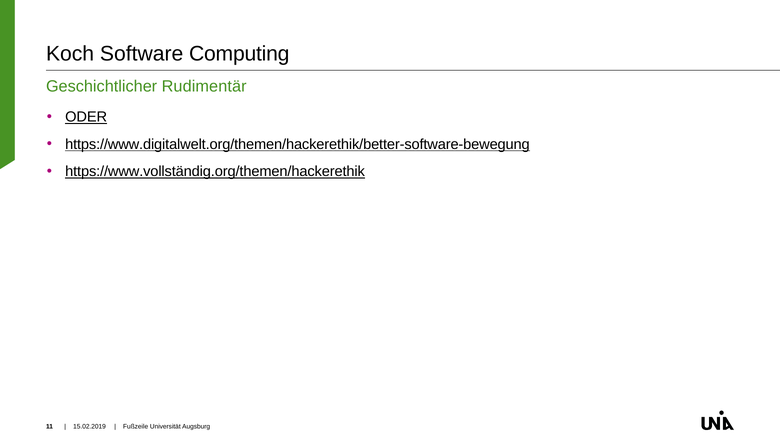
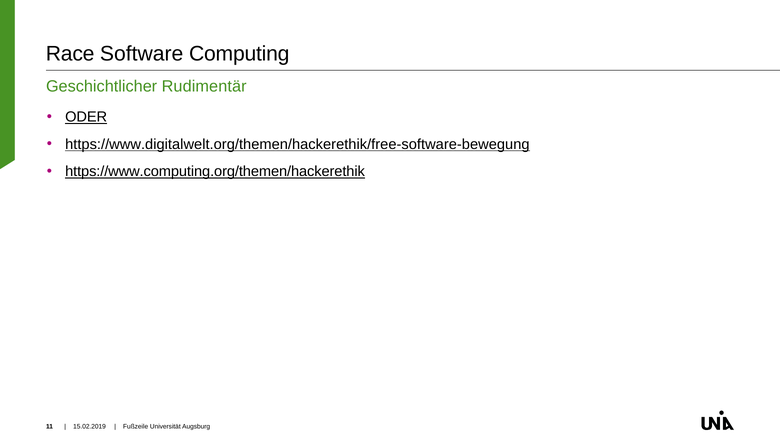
Koch: Koch -> Race
https://www.digitalwelt.org/themen/hackerethik/better-software-bewegung: https://www.digitalwelt.org/themen/hackerethik/better-software-bewegung -> https://www.digitalwelt.org/themen/hackerethik/free-software-bewegung
https://www.vollständig.org/themen/hackerethik: https://www.vollständig.org/themen/hackerethik -> https://www.computing.org/themen/hackerethik
